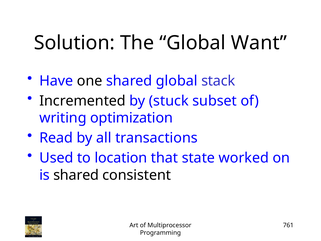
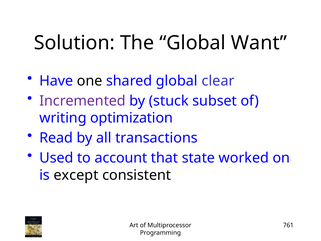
stack: stack -> clear
Incremented colour: black -> purple
location: location -> account
is shared: shared -> except
